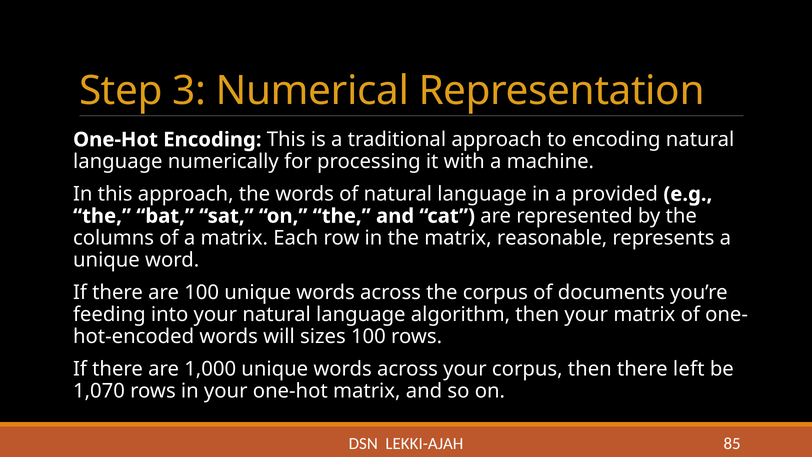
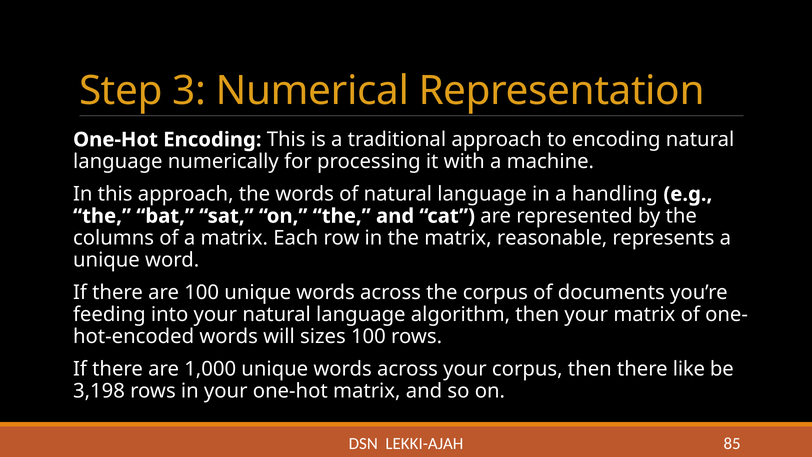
provided: provided -> handling
left: left -> like
1,070: 1,070 -> 3,198
